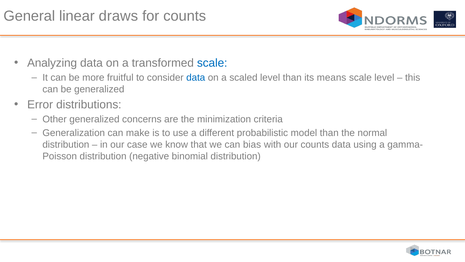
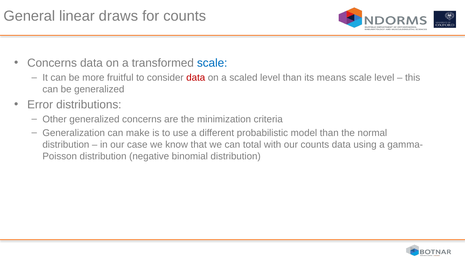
Analyzing at (52, 63): Analyzing -> Concerns
data at (196, 78) colour: blue -> red
bias: bias -> total
